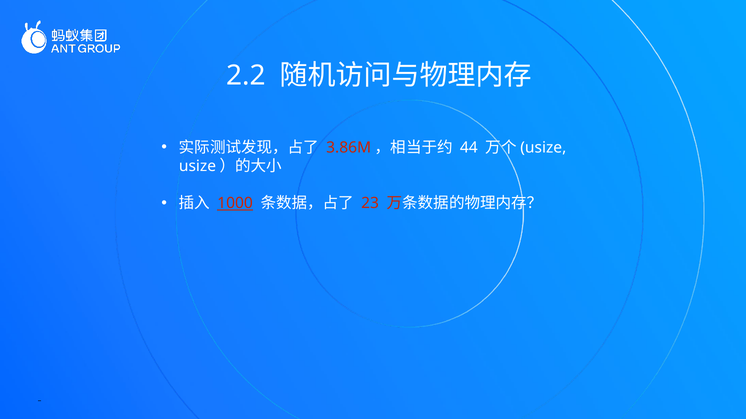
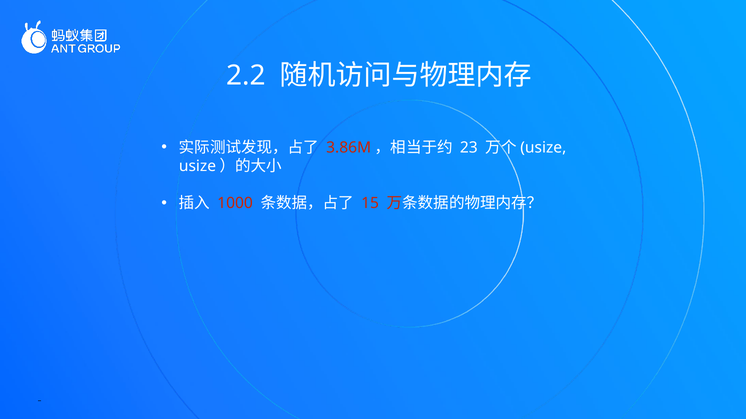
44: 44 -> 23
1000 underline: present -> none
23: 23 -> 15
